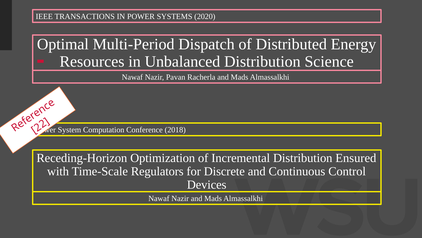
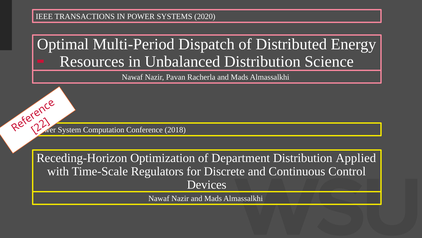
Incremental: Incremental -> Department
Ensured: Ensured -> Applied
